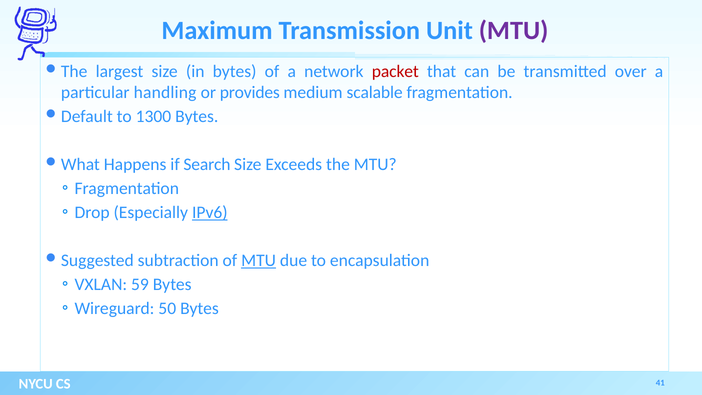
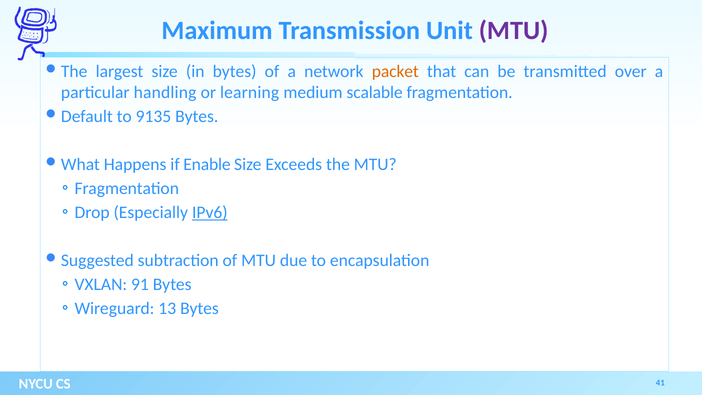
packet colour: red -> orange
provides: provides -> learning
1300: 1300 -> 9135
Search: Search -> Enable
MTU at (259, 260) underline: present -> none
59: 59 -> 91
50: 50 -> 13
